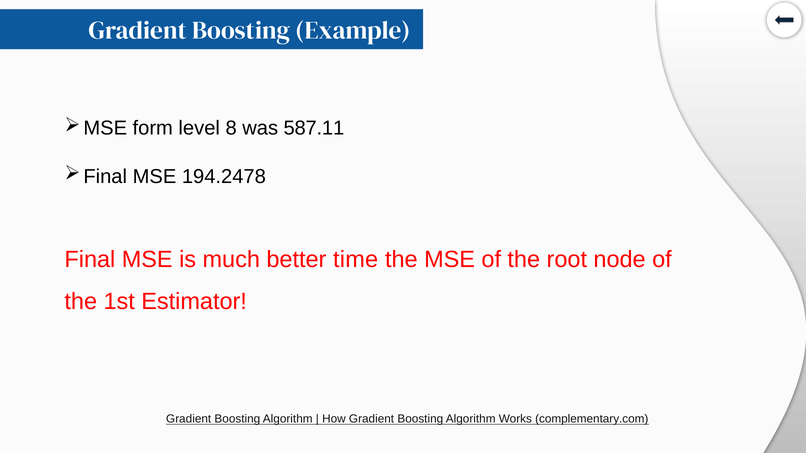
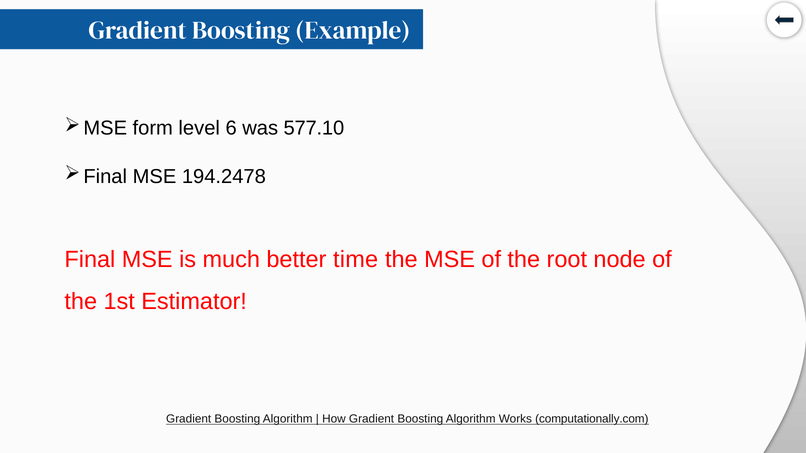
8: 8 -> 6
587.11: 587.11 -> 577.10
complementary.com: complementary.com -> computationally.com
